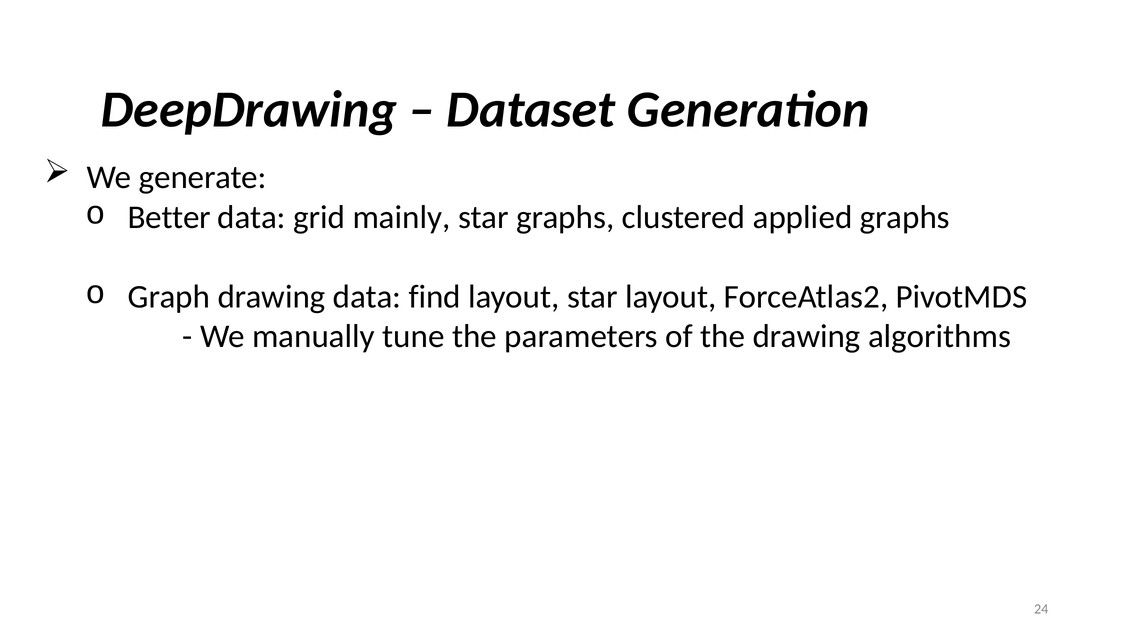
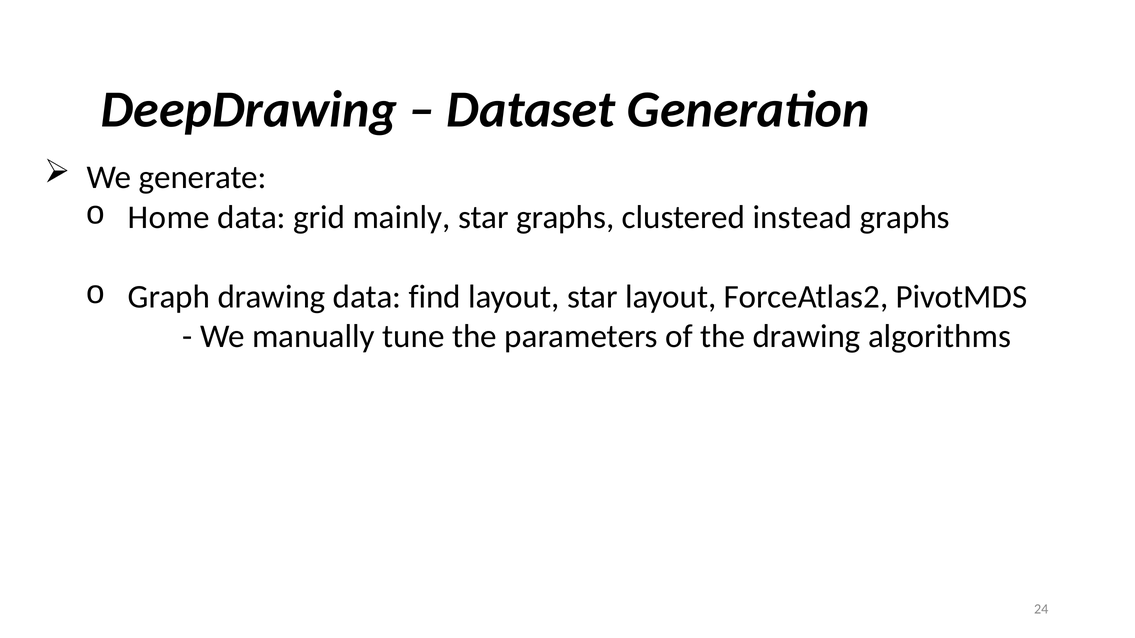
Better: Better -> Home
applied: applied -> instead
